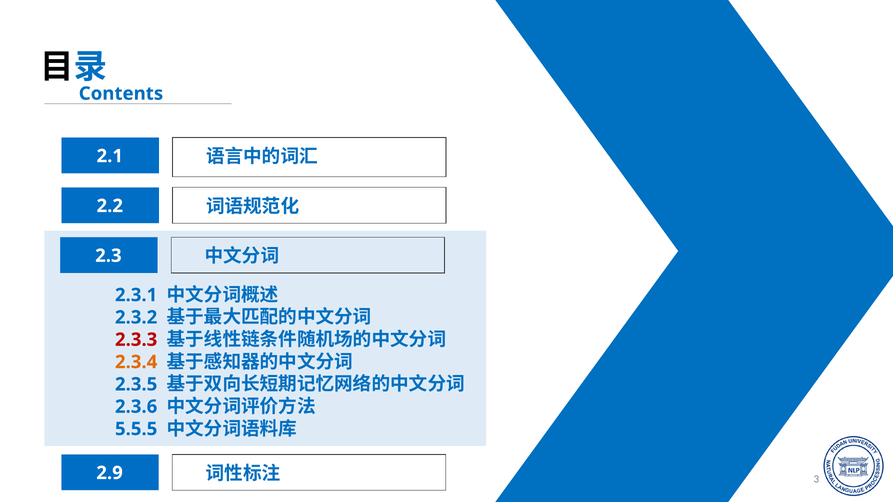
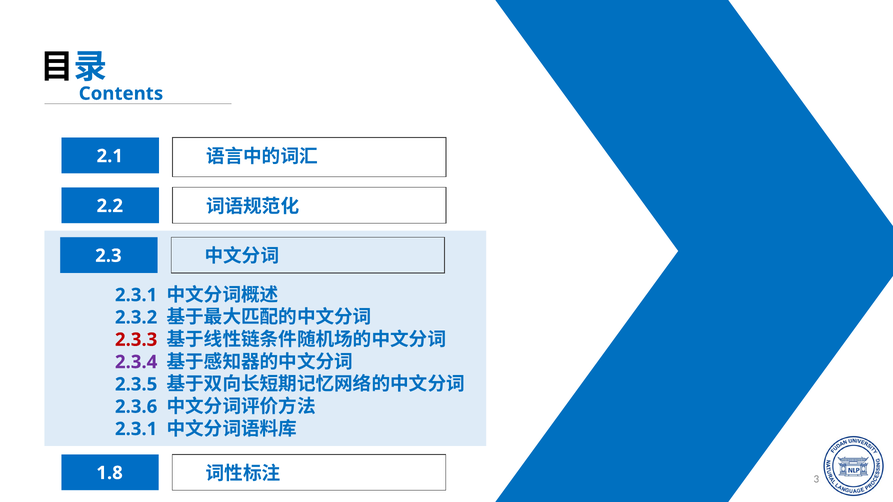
2.3.4 colour: orange -> purple
5.5.5 at (136, 429): 5.5.5 -> 2.3.1
2.9: 2.9 -> 1.8
